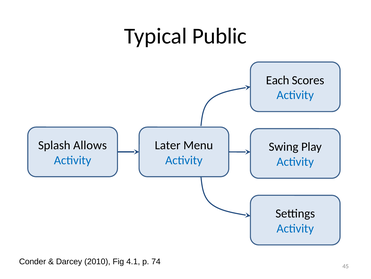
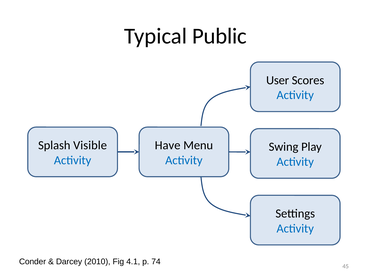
Each: Each -> User
Allows: Allows -> Visible
Later: Later -> Have
